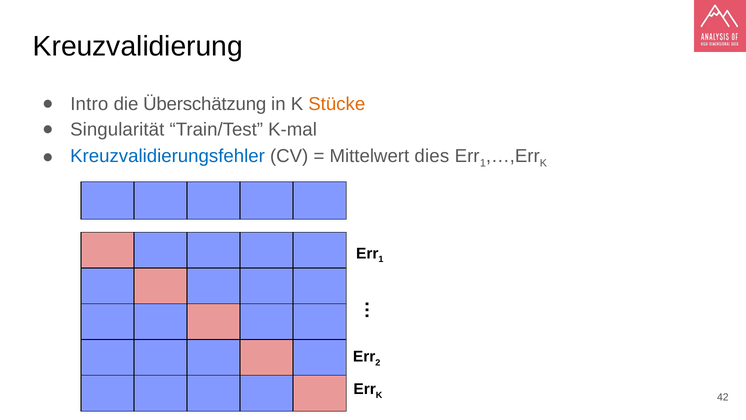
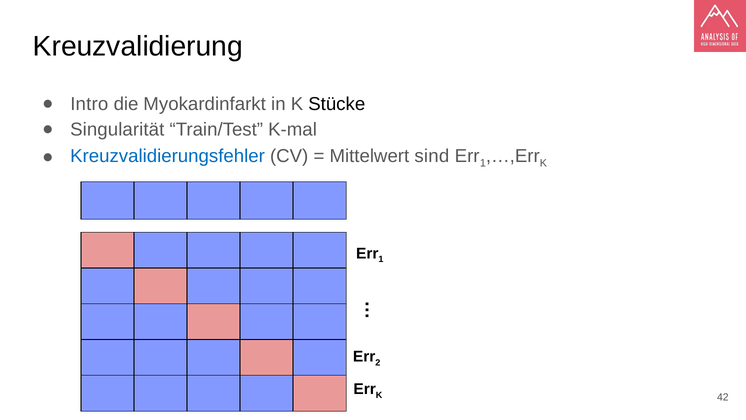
Überschätzung: Überschätzung -> Myokardinfarkt
Stücke colour: orange -> black
dies: dies -> sind
